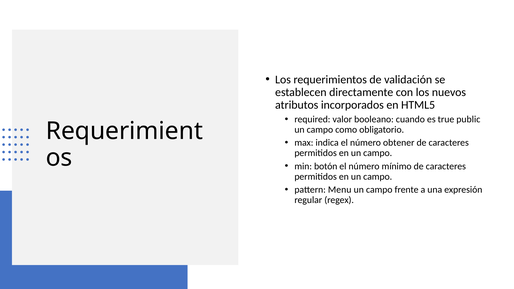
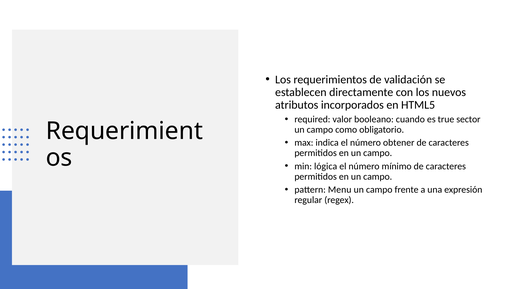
public: public -> sector
botón: botón -> lógica
